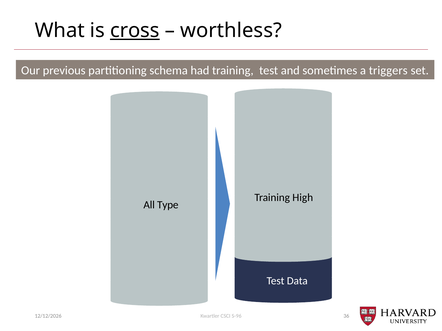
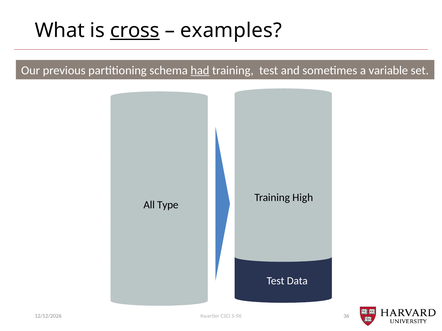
worthless: worthless -> examples
had underline: none -> present
triggers: triggers -> variable
